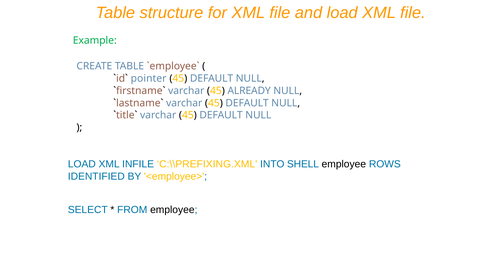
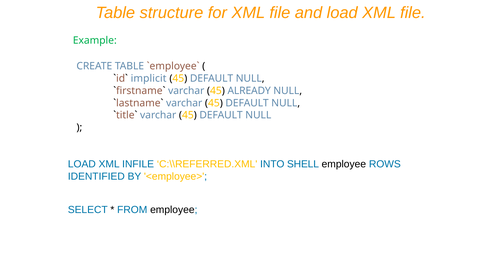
pointer: pointer -> implicit
C:\\PREFIXING.XML: C:\\PREFIXING.XML -> C:\\REFERRED.XML
